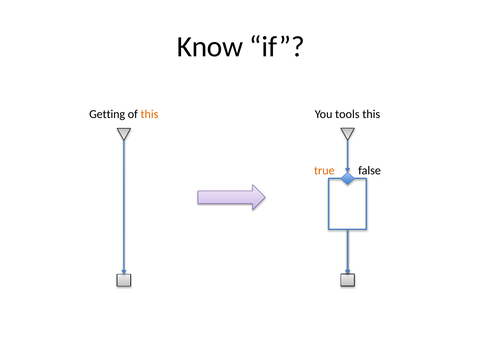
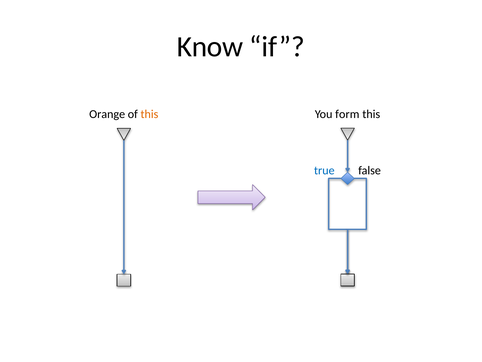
Getting: Getting -> Orange
tools: tools -> form
true colour: orange -> blue
